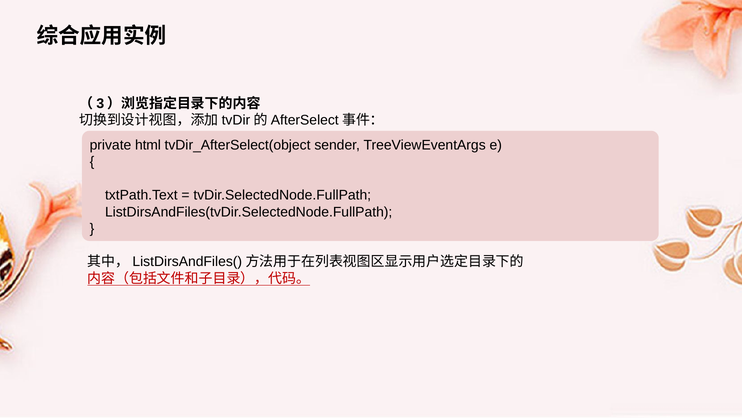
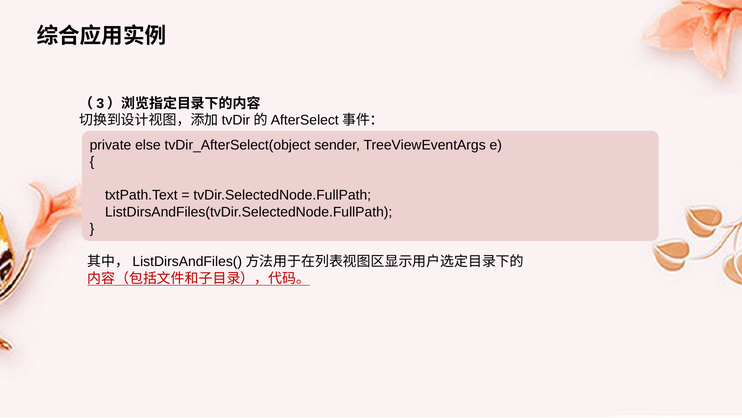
html: html -> else
